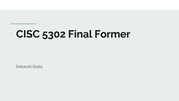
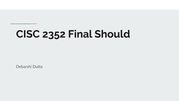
5302: 5302 -> 2352
Former: Former -> Should
